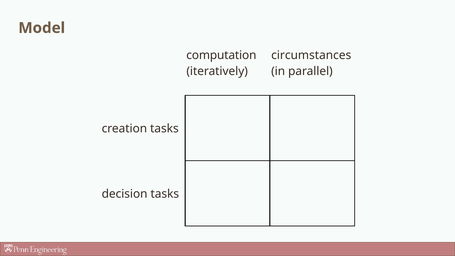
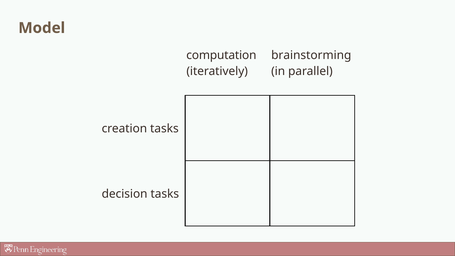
circumstances: circumstances -> brainstorming
